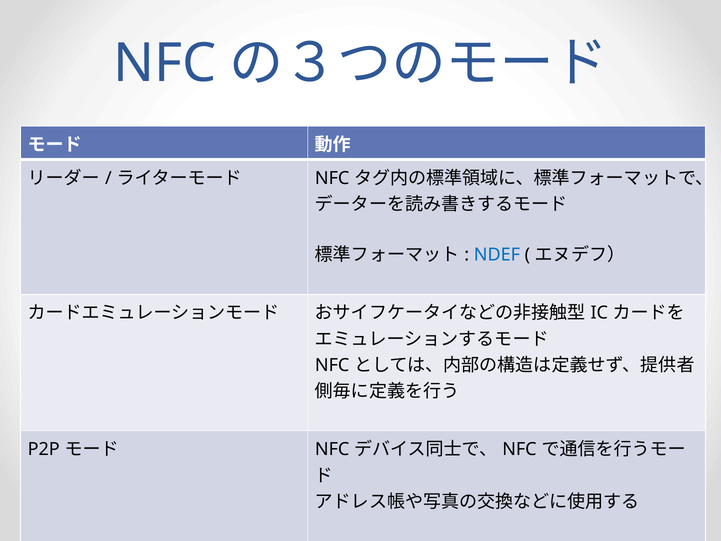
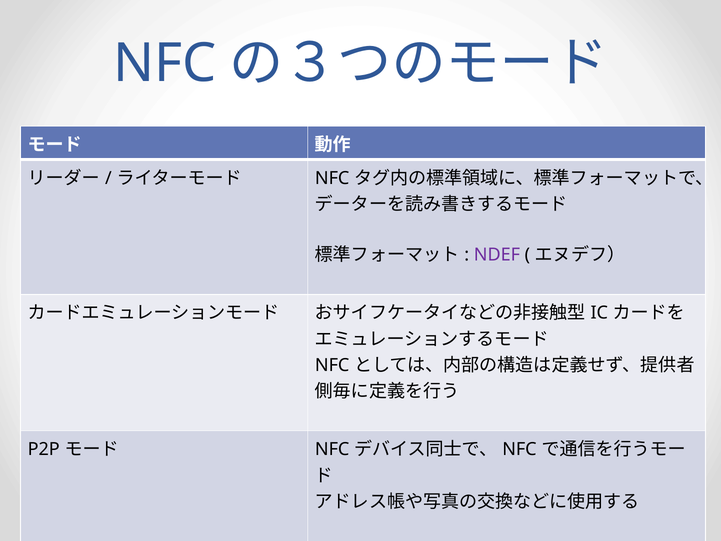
NDEF colour: blue -> purple
